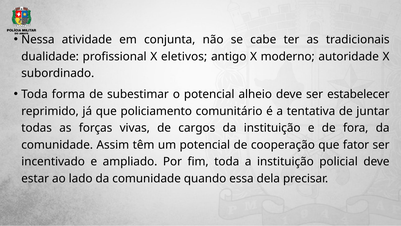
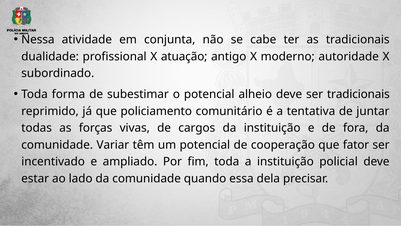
eletivos: eletivos -> atuação
ser estabelecer: estabelecer -> tradicionais
Assim: Assim -> Variar
